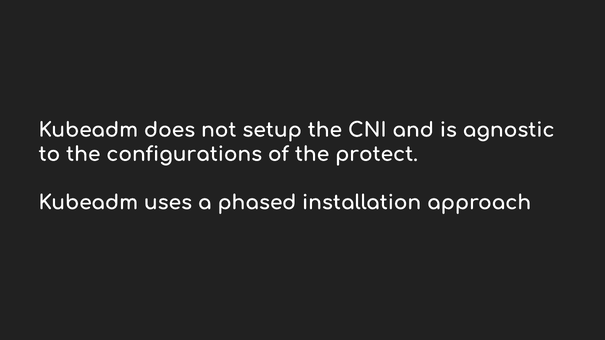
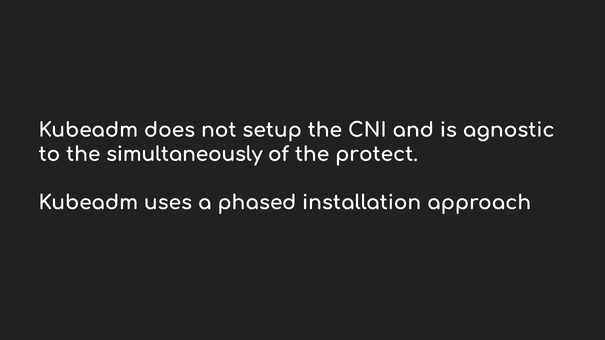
configurations: configurations -> simultaneously
